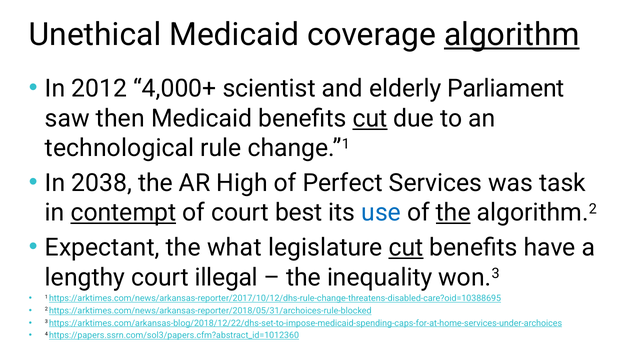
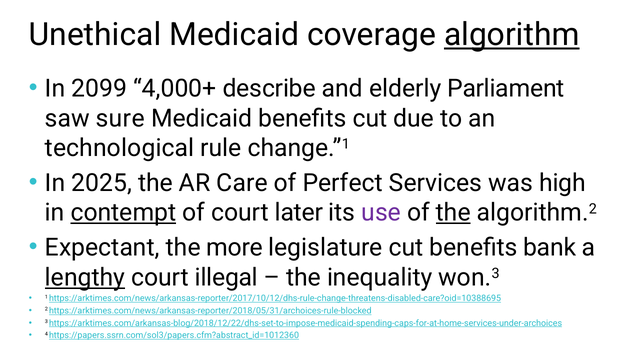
2012: 2012 -> 2099
scientist: scientist -> describe
then: then -> sure
cut at (370, 118) underline: present -> none
2038: 2038 -> 2025
High: High -> Care
task: task -> high
best: best -> later
use colour: blue -> purple
what: what -> more
cut at (406, 247) underline: present -> none
have: have -> bank
lengthy underline: none -> present
